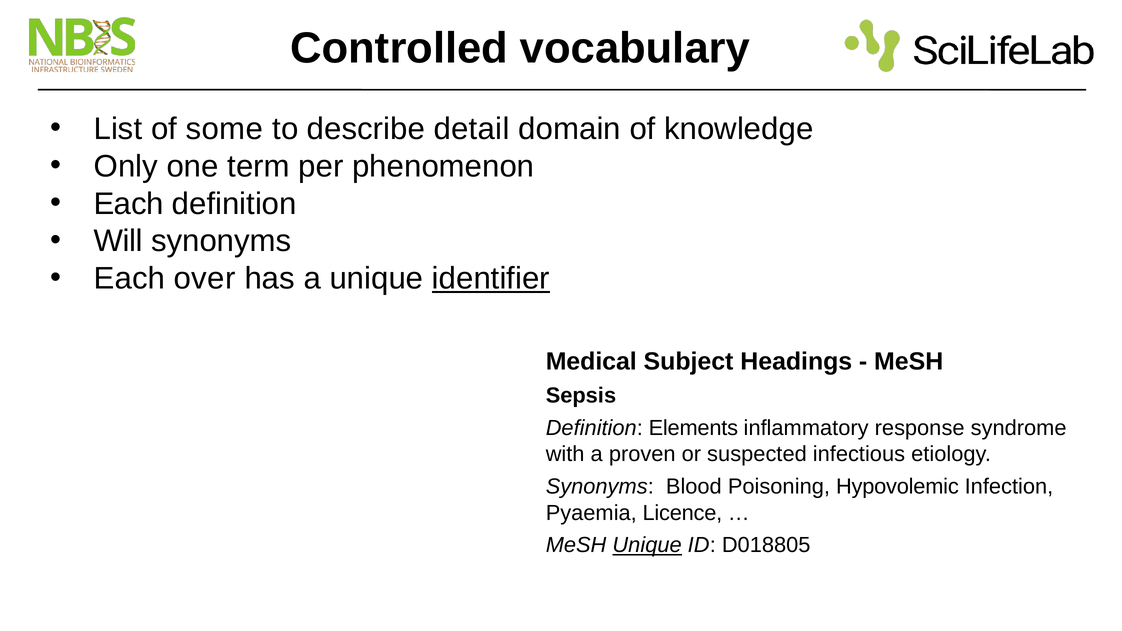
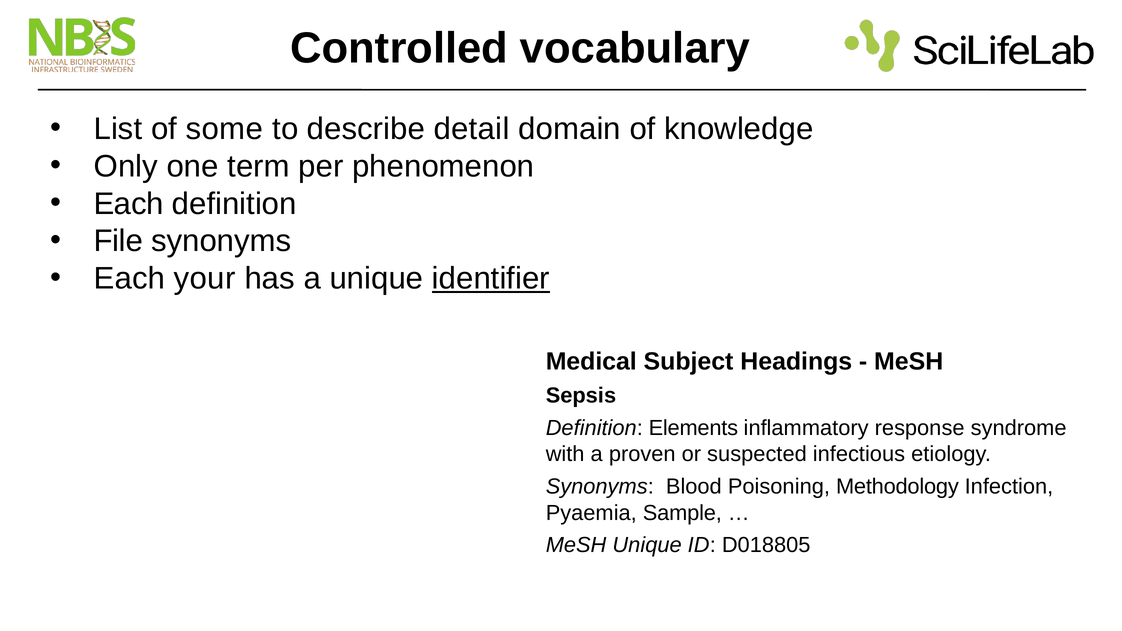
Will: Will -> File
over: over -> your
Hypovolemic: Hypovolemic -> Methodology
Licence: Licence -> Sample
Unique at (647, 545) underline: present -> none
